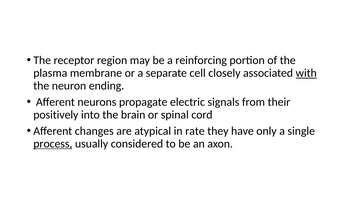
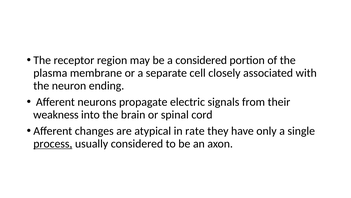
a reinforcing: reinforcing -> considered
with underline: present -> none
positively: positively -> weakness
